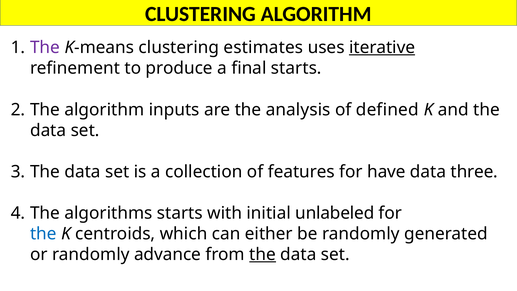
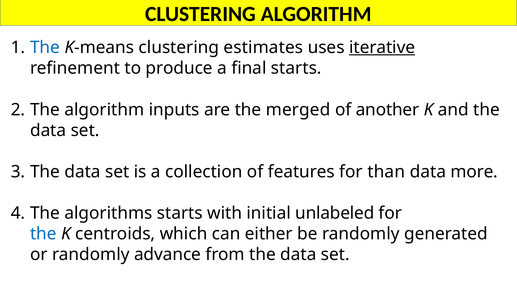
The at (45, 48) colour: purple -> blue
analysis: analysis -> merged
defined: defined -> another
have: have -> than
three: three -> more
the at (263, 254) underline: present -> none
